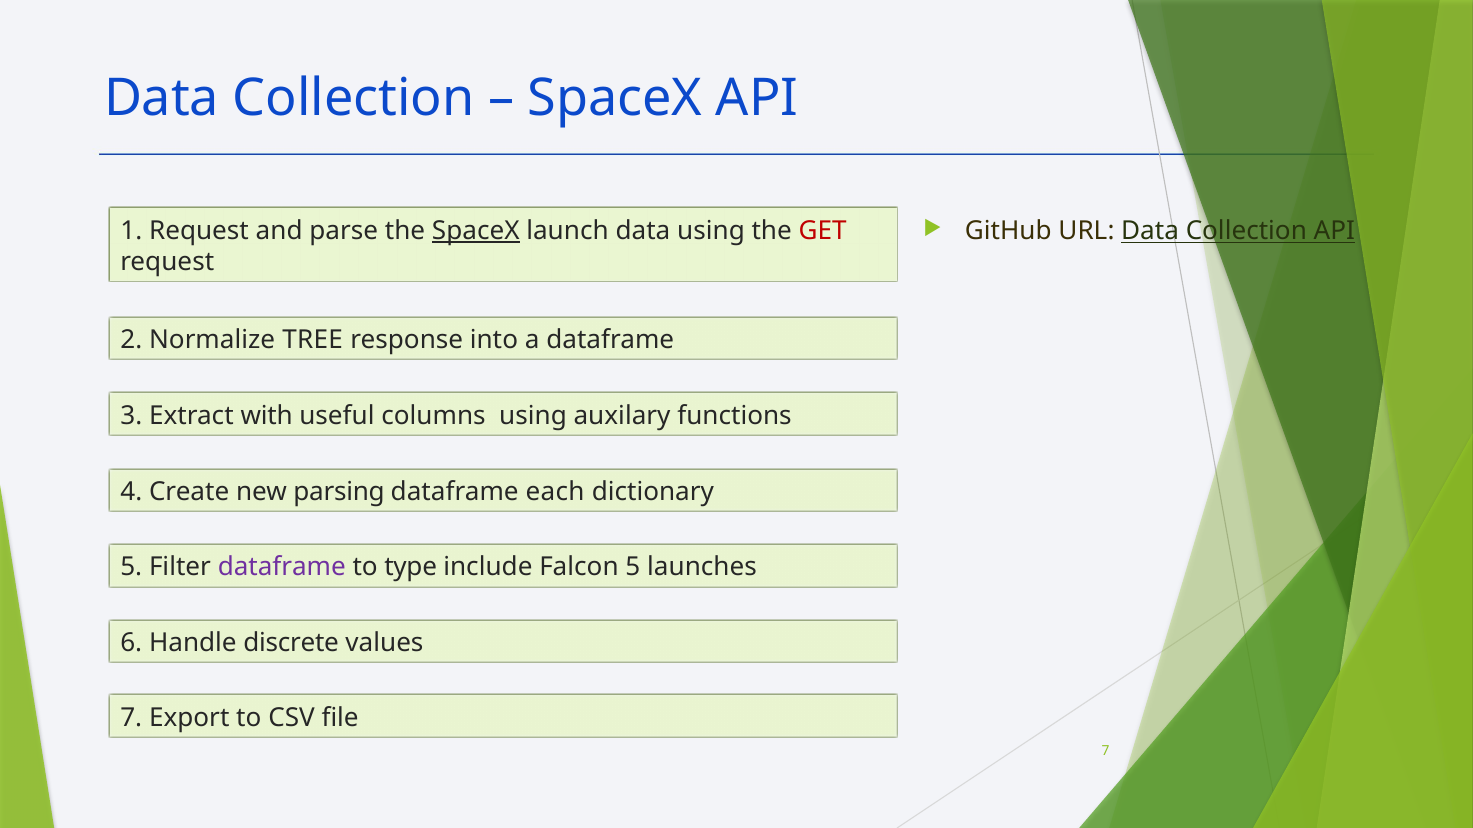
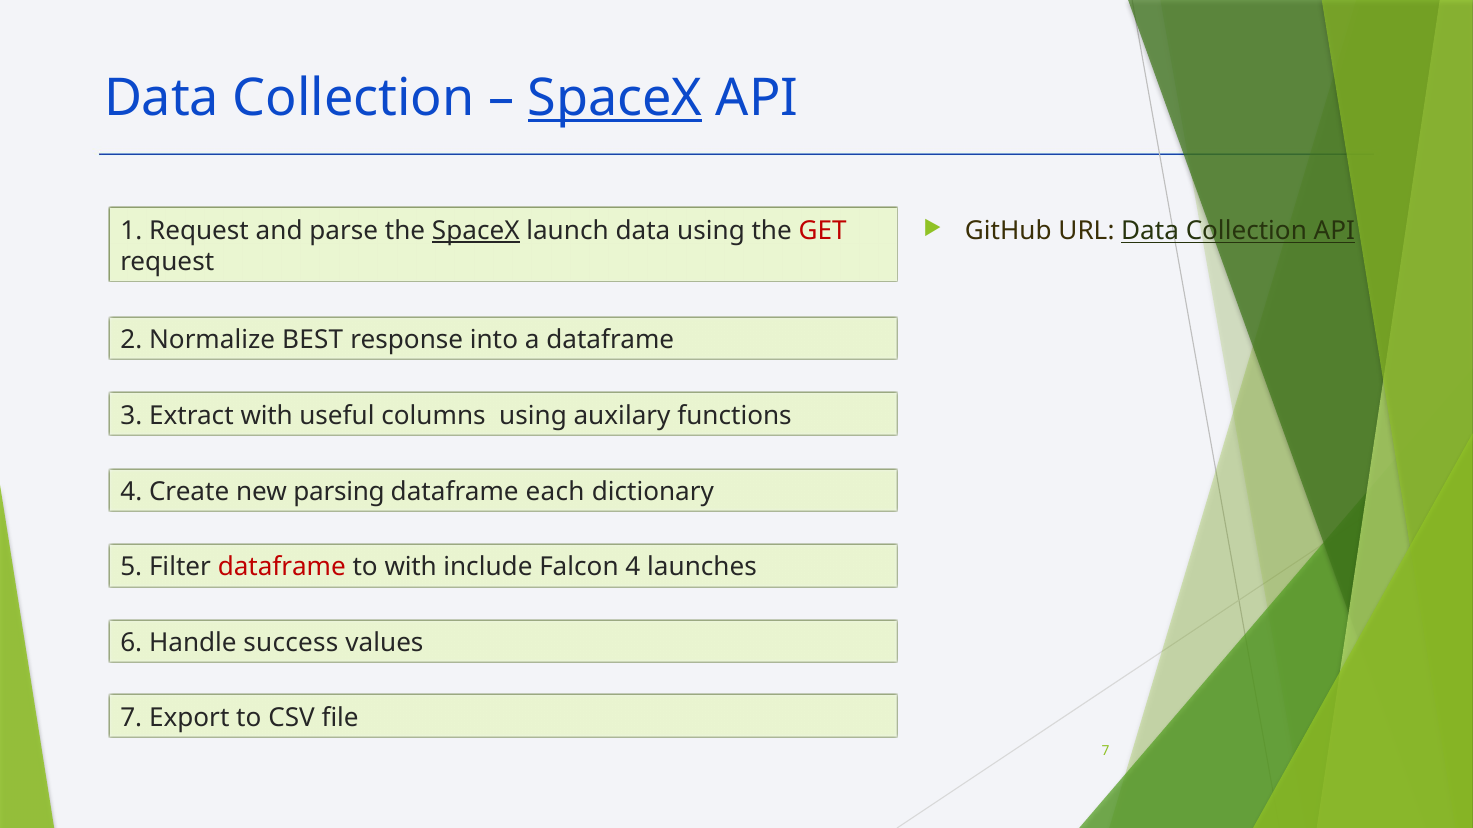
SpaceX at (615, 98) underline: none -> present
TREE: TREE -> BEST
dataframe at (282, 568) colour: purple -> red
to type: type -> with
Falcon 5: 5 -> 4
discrete: discrete -> success
